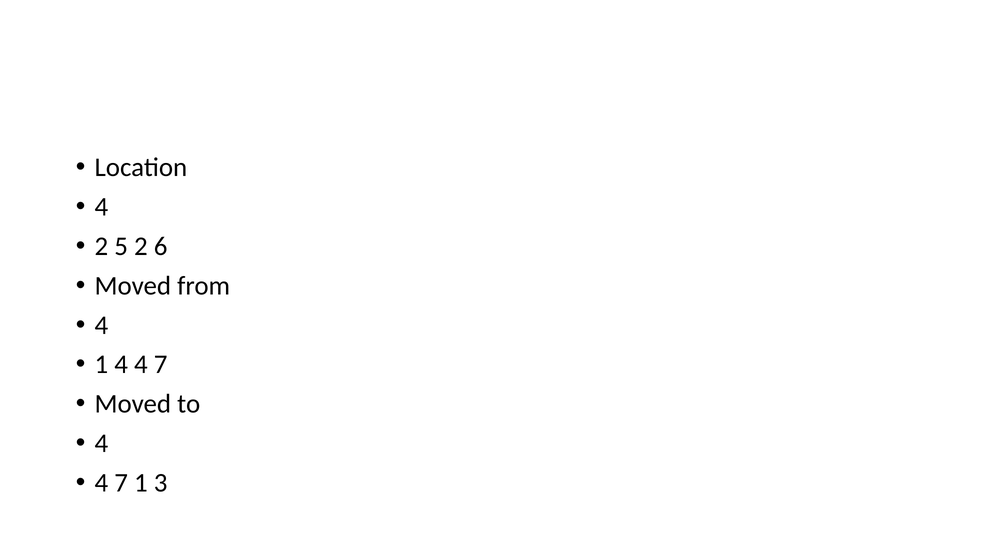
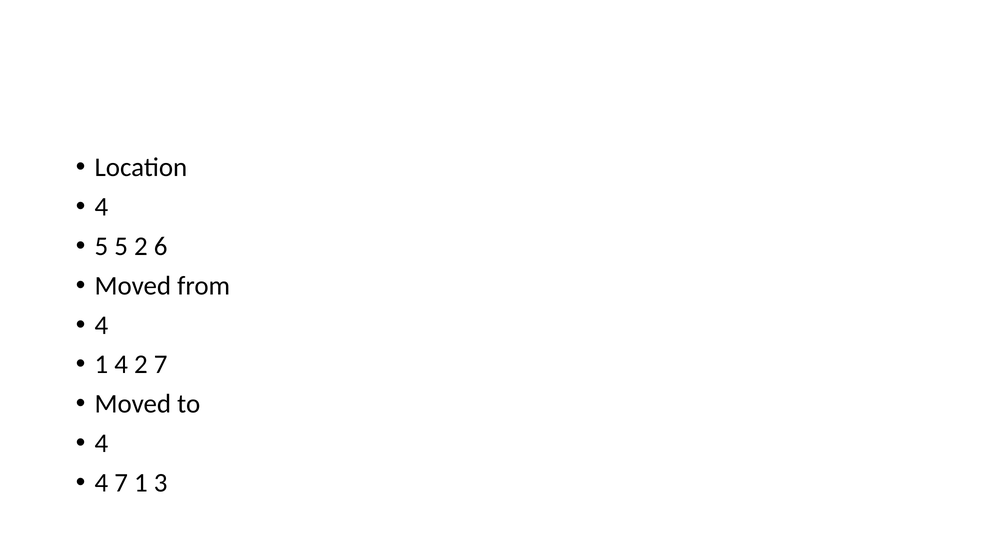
2 at (101, 246): 2 -> 5
4 4: 4 -> 2
